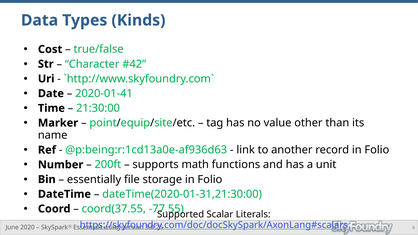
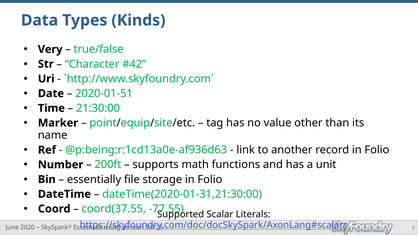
Cost: Cost -> Very
2020-01-41: 2020-01-41 -> 2020-01-51
